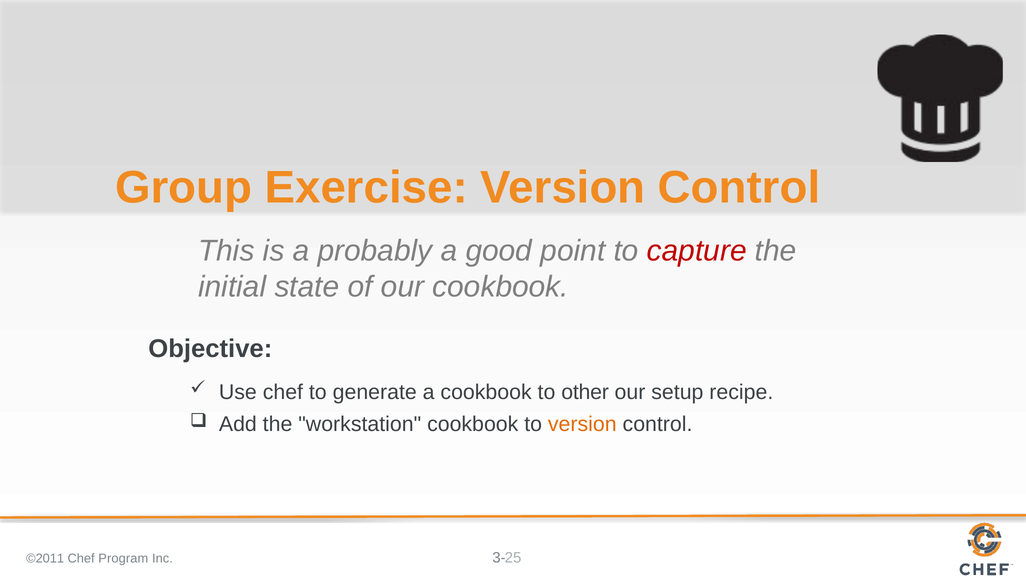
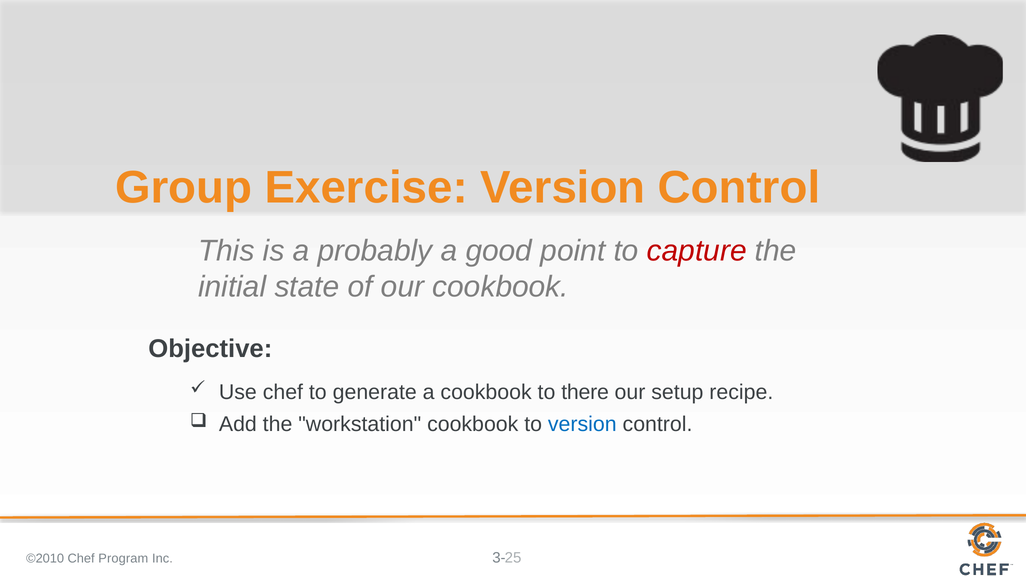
other: other -> there
version at (582, 424) colour: orange -> blue
©2011: ©2011 -> ©2010
